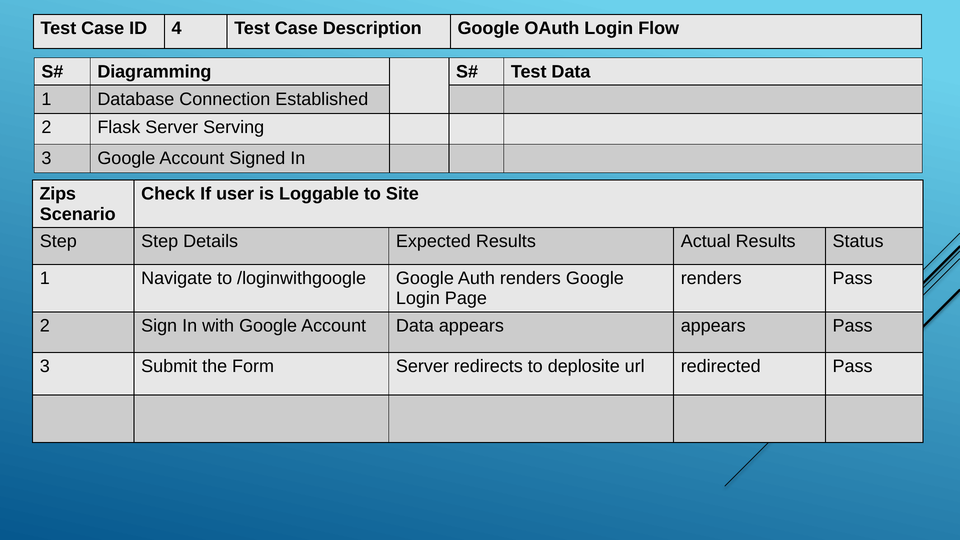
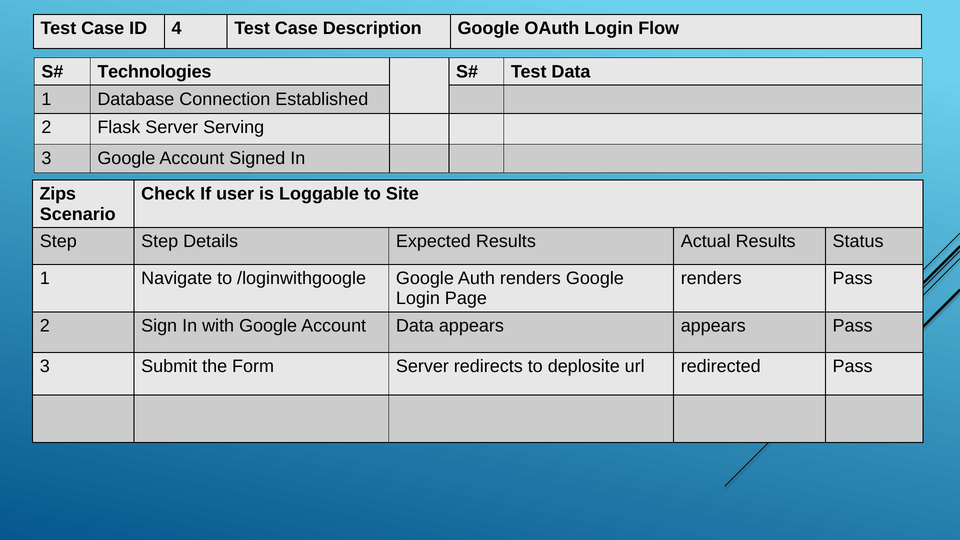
Diagramming: Diagramming -> Technologies
